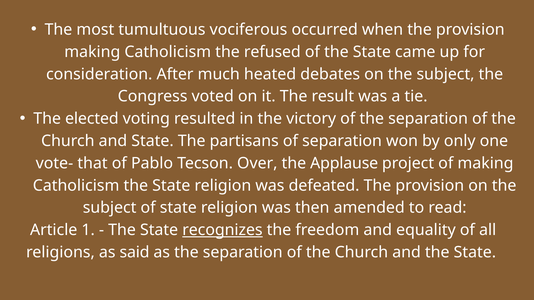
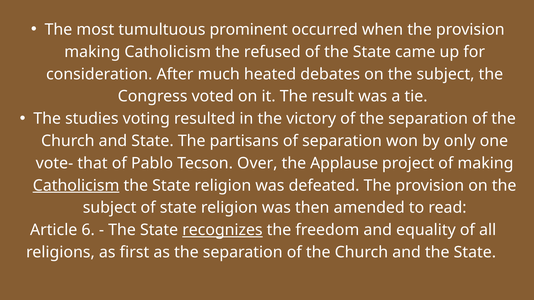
vociferous: vociferous -> prominent
elected: elected -> studies
Catholicism at (76, 186) underline: none -> present
1: 1 -> 6
said: said -> first
